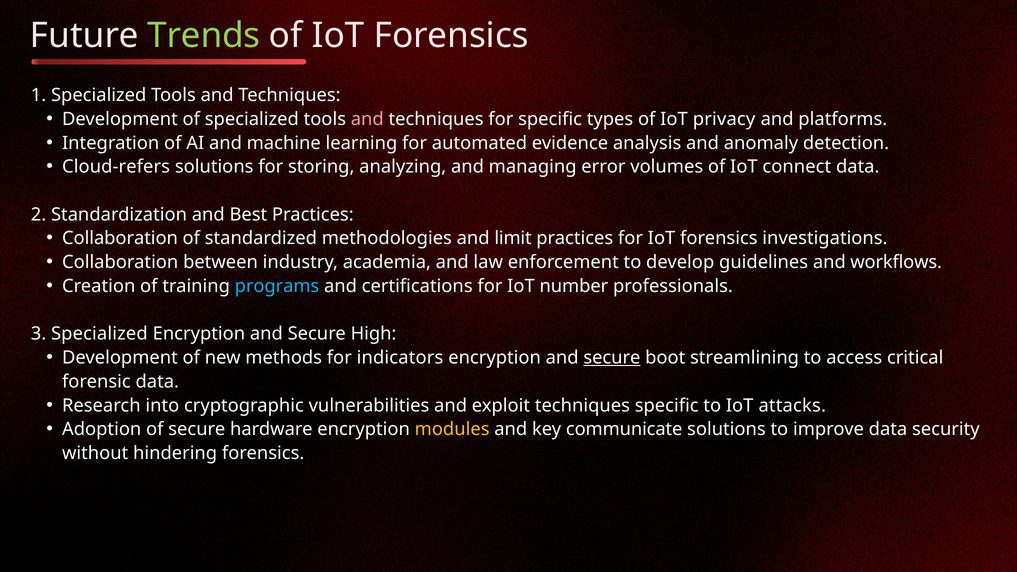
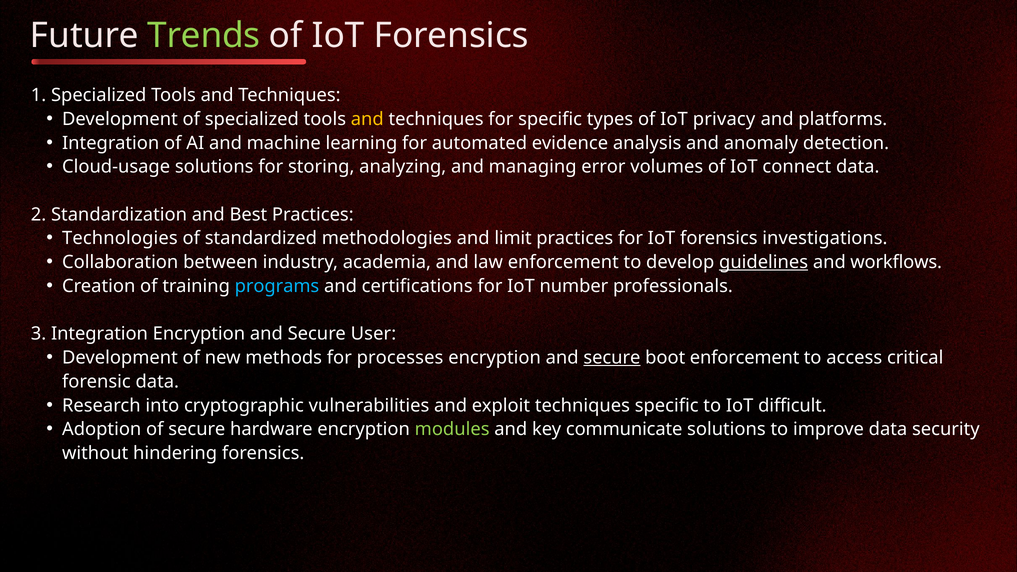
and at (367, 119) colour: pink -> yellow
Cloud-refers: Cloud-refers -> Cloud-usage
Collaboration at (120, 238): Collaboration -> Technologies
guidelines underline: none -> present
3 Specialized: Specialized -> Integration
High: High -> User
indicators: indicators -> processes
boot streamlining: streamlining -> enforcement
attacks: attacks -> difficult
modules colour: yellow -> light green
